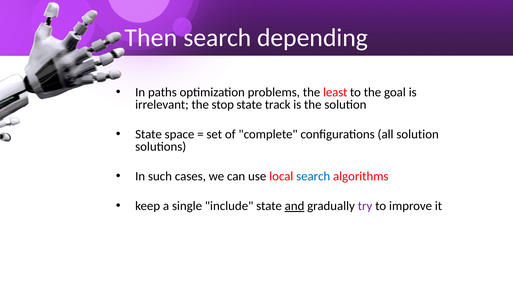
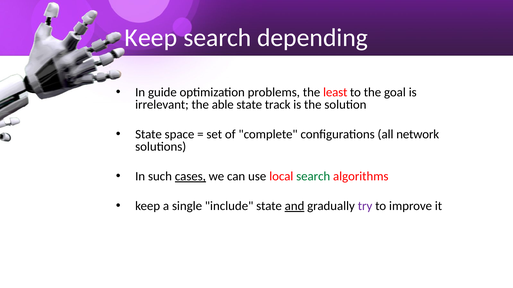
Then at (151, 38): Then -> Keep
paths: paths -> guide
stop: stop -> able
all solution: solution -> network
cases underline: none -> present
search at (313, 177) colour: blue -> green
